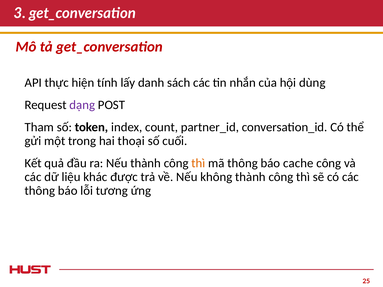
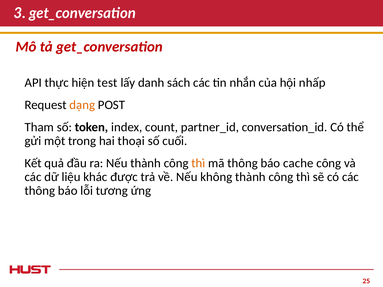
tính: tính -> test
dùng: dùng -> nhấp
dạng colour: purple -> orange
